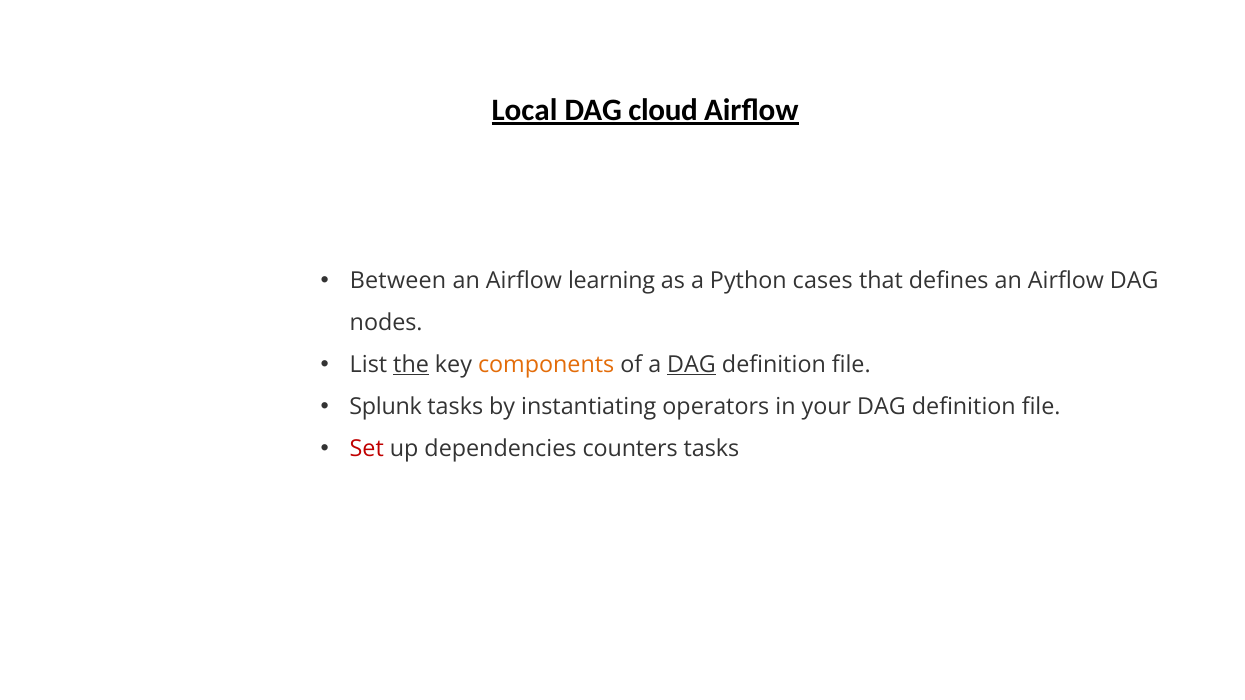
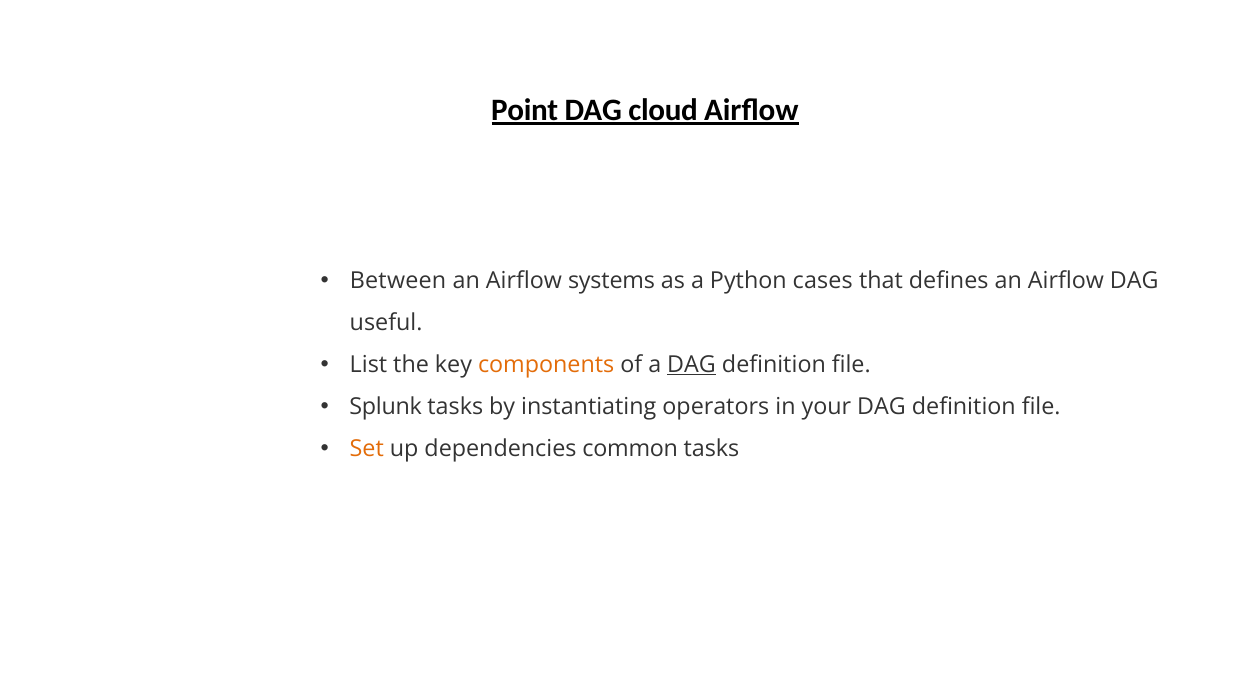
Local: Local -> Point
learning: learning -> systems
nodes: nodes -> useful
the underline: present -> none
Set colour: red -> orange
counters: counters -> common
